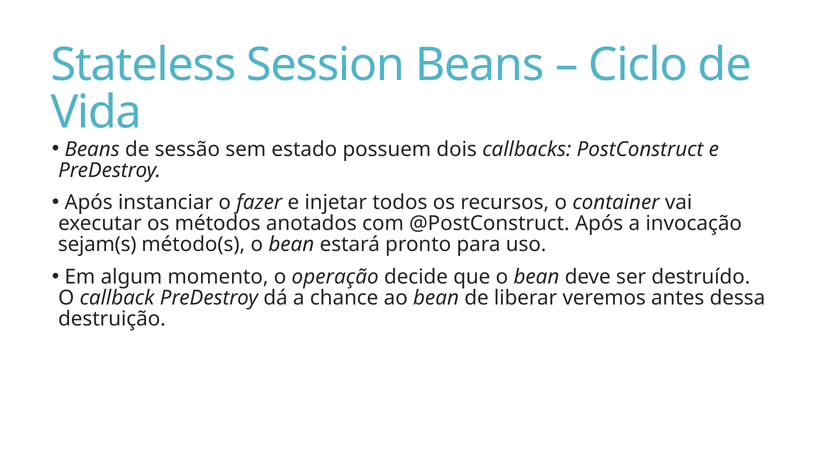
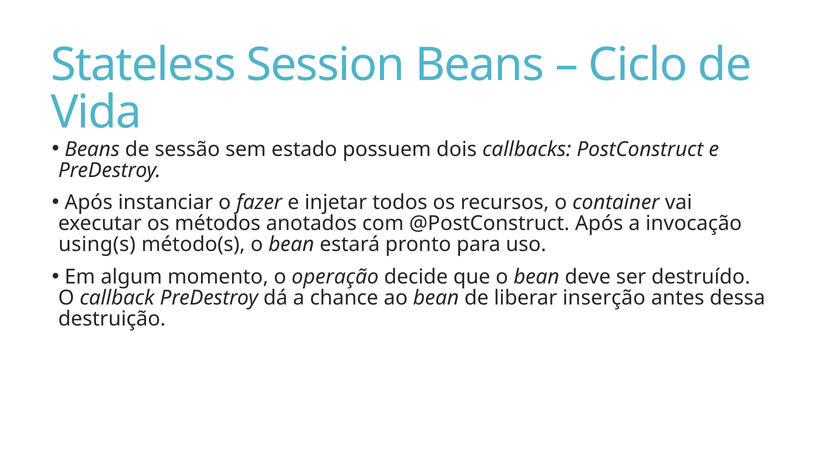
sejam(s: sejam(s -> using(s
veremos: veremos -> inserção
